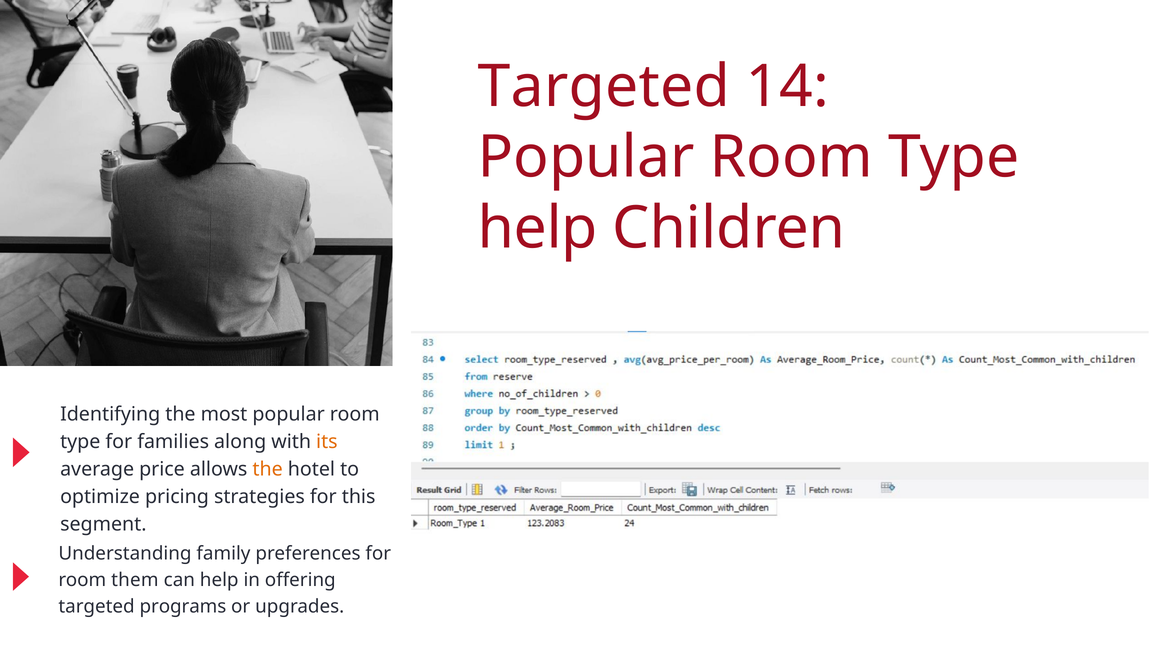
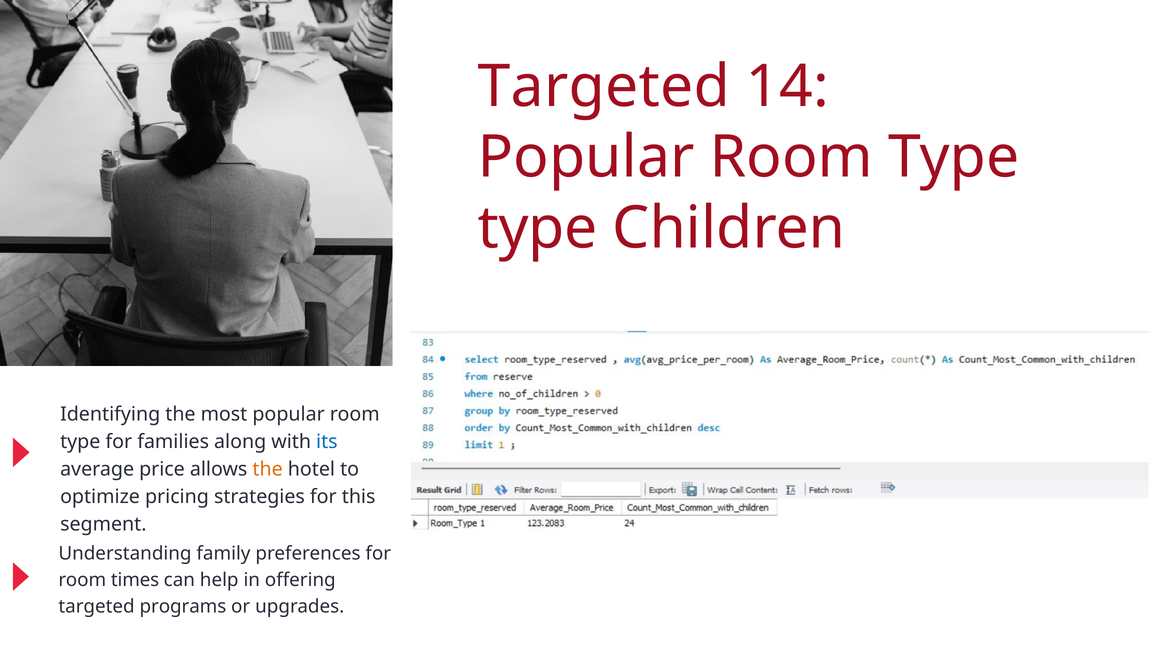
help at (538, 228): help -> type
its colour: orange -> blue
them: them -> times
